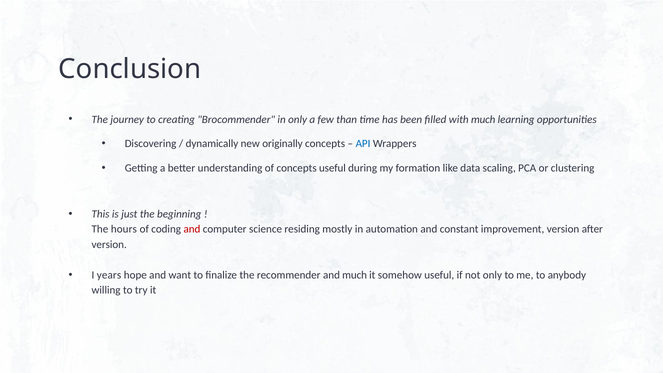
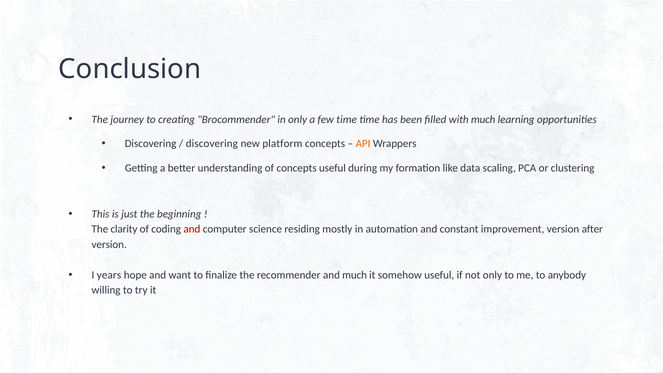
few than: than -> time
dynamically at (212, 144): dynamically -> discovering
originally: originally -> platform
API colour: blue -> orange
hours: hours -> clarity
